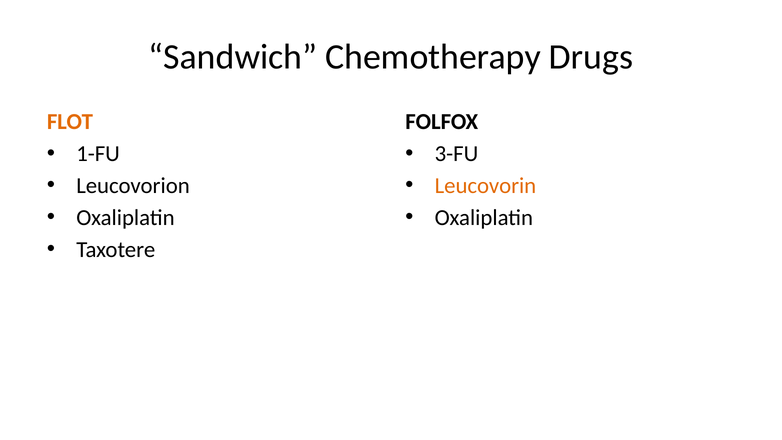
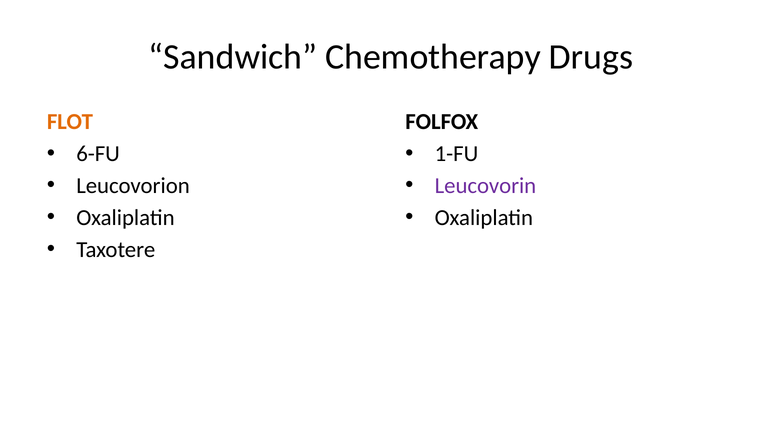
1-FU: 1-FU -> 6-FU
3-FU: 3-FU -> 1-FU
Leucovorin colour: orange -> purple
